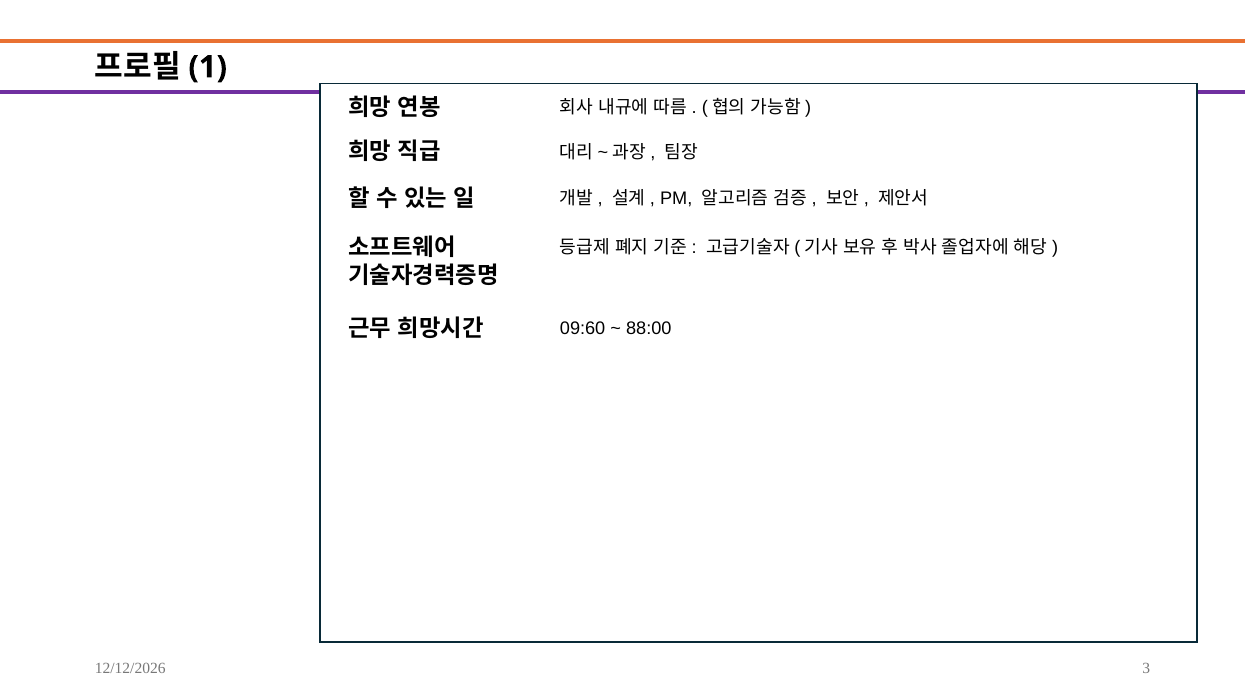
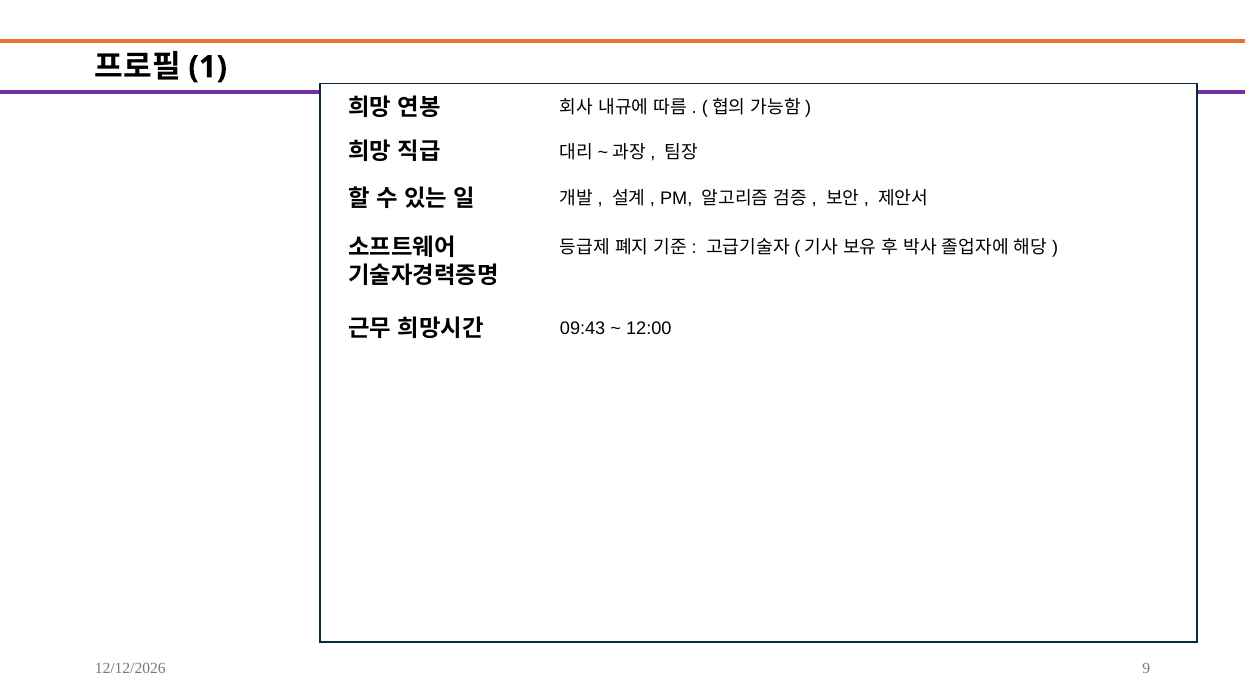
09:60: 09:60 -> 09:43
88:00: 88:00 -> 12:00
3: 3 -> 9
